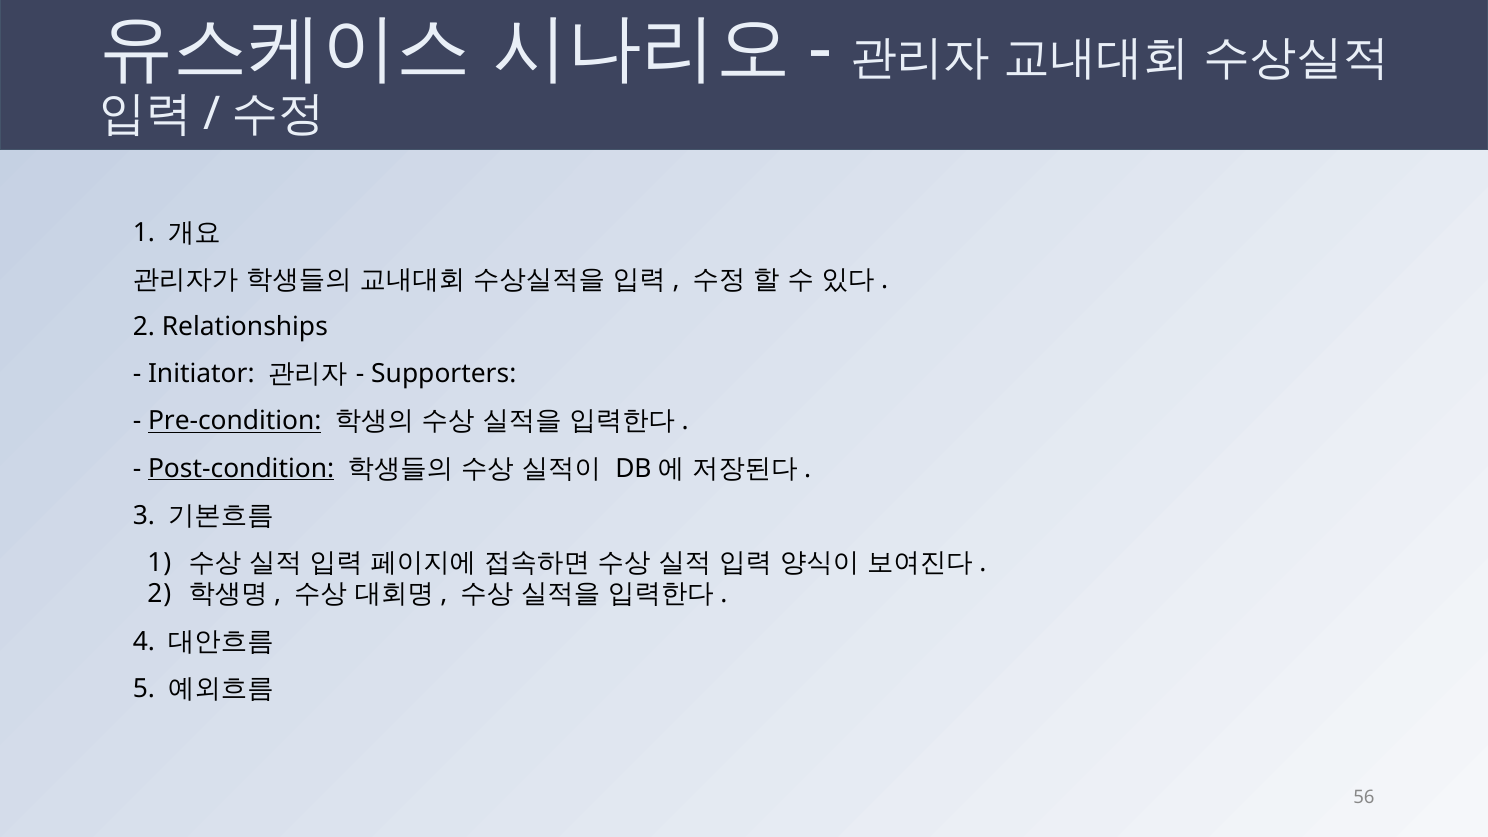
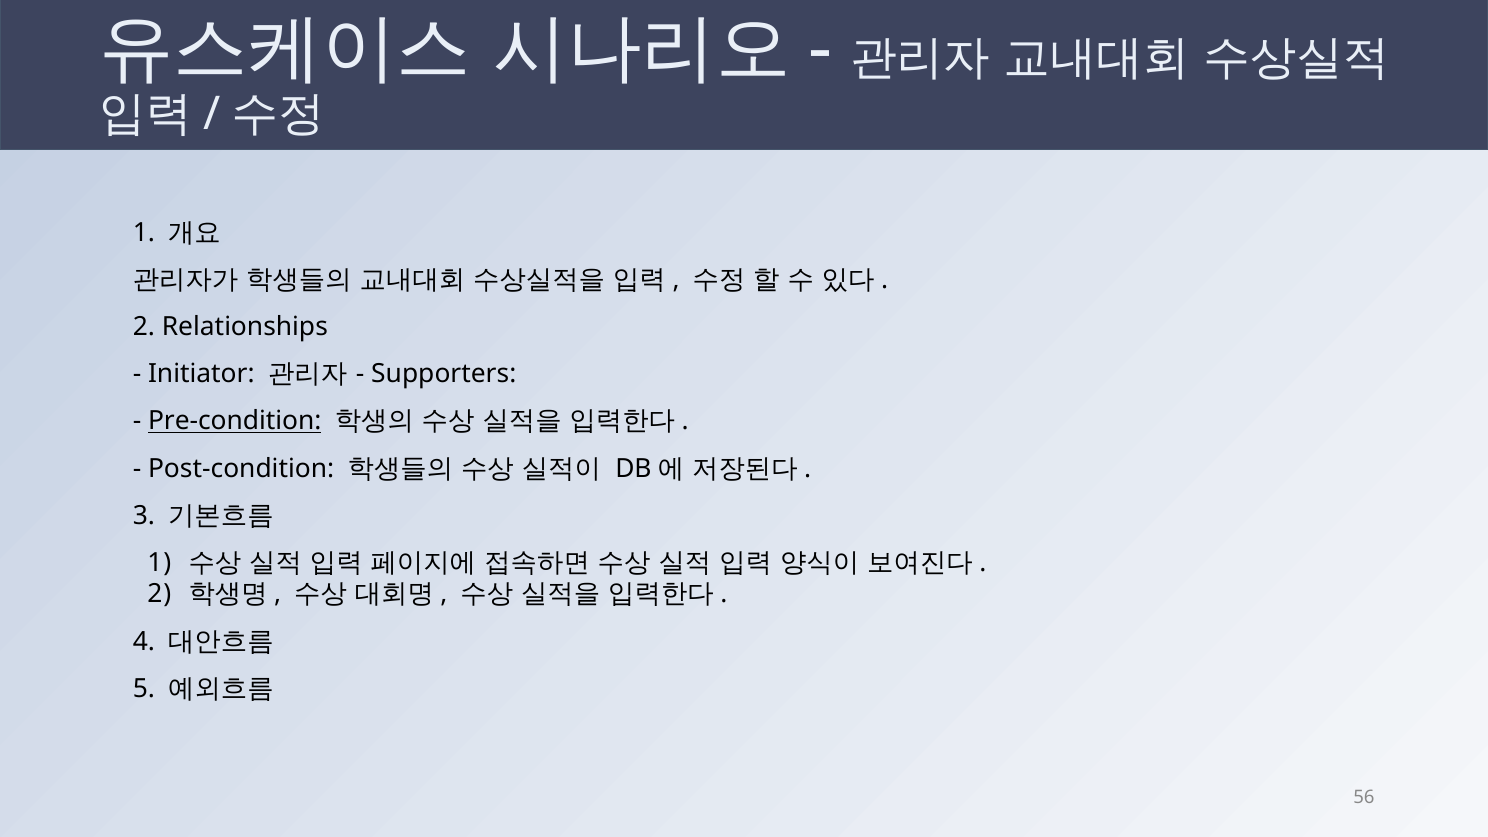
Post-condition underline: present -> none
